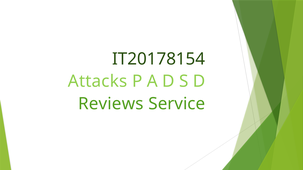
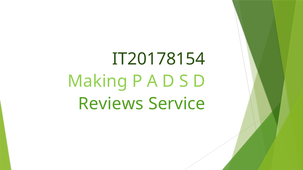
Attacks: Attacks -> Making
